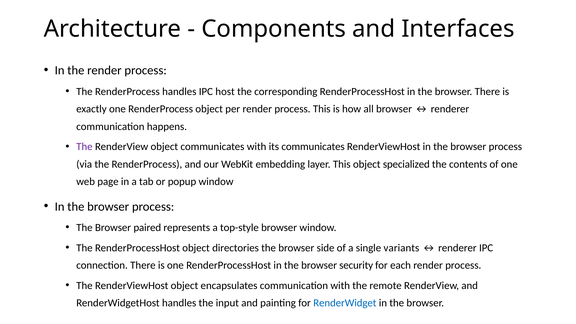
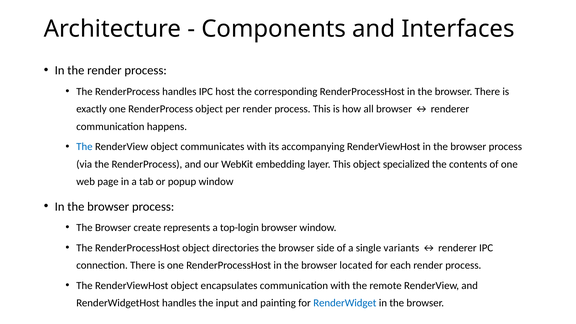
The at (84, 147) colour: purple -> blue
its communicates: communicates -> accompanying
paired: paired -> create
top-style: top-style -> top-login
security: security -> located
